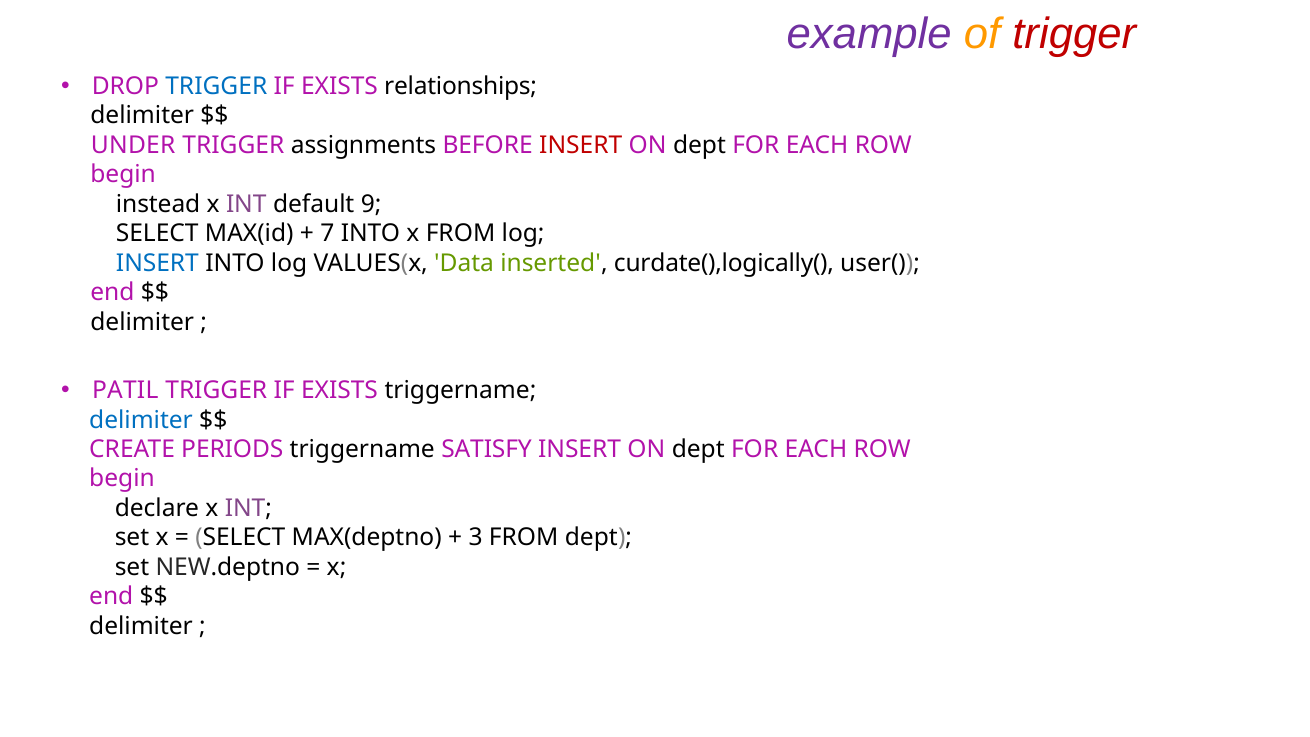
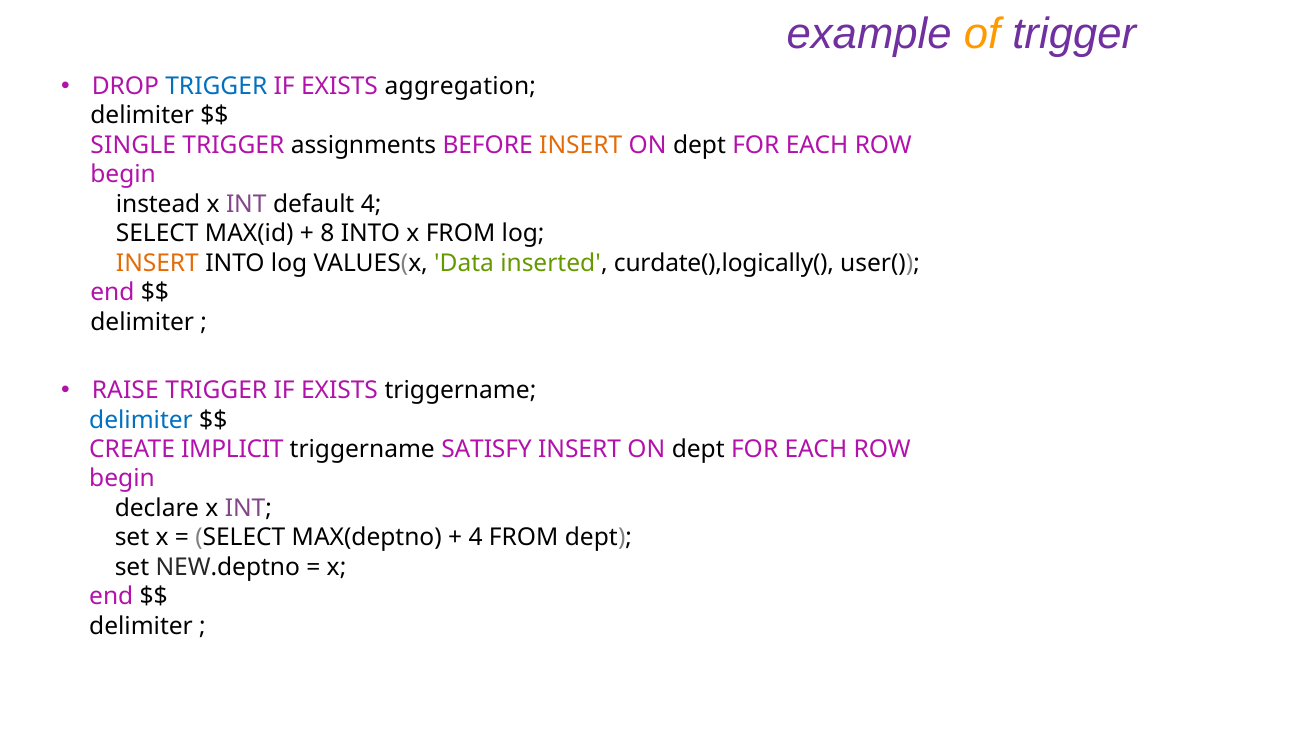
trigger at (1074, 34) colour: red -> purple
relationships: relationships -> aggregation
UNDER: UNDER -> SINGLE
INSERT at (581, 145) colour: red -> orange
default 9: 9 -> 4
7: 7 -> 8
INSERT at (157, 263) colour: blue -> orange
PATIL: PATIL -> RAISE
PERIODS: PERIODS -> IMPLICIT
3 at (476, 538): 3 -> 4
